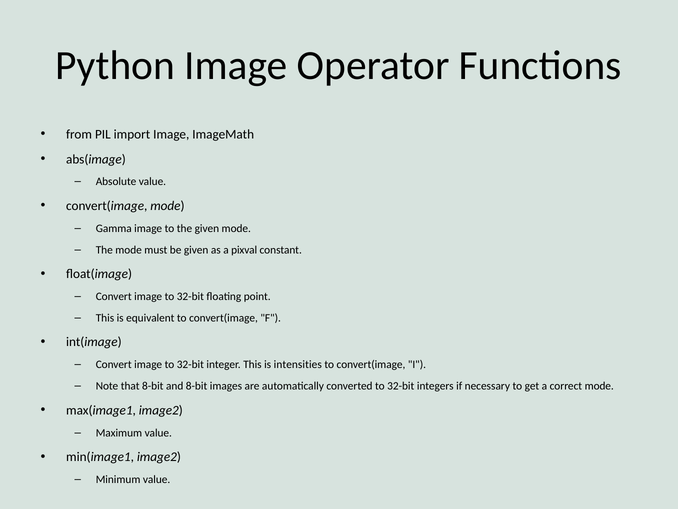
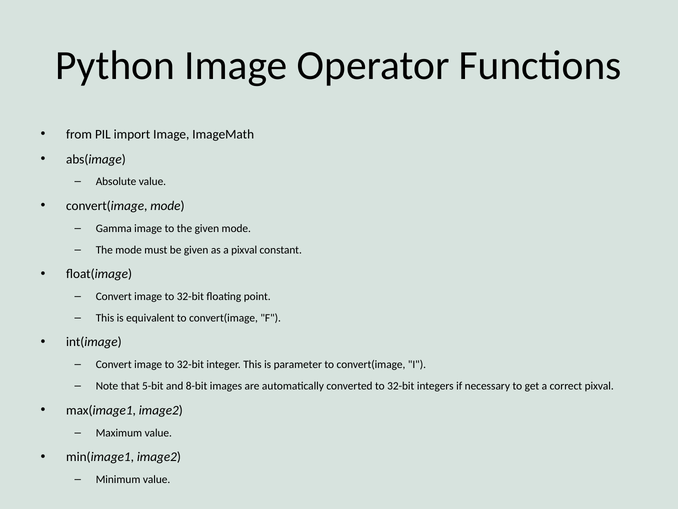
intensities: intensities -> parameter
that 8-bit: 8-bit -> 5-bit
correct mode: mode -> pixval
